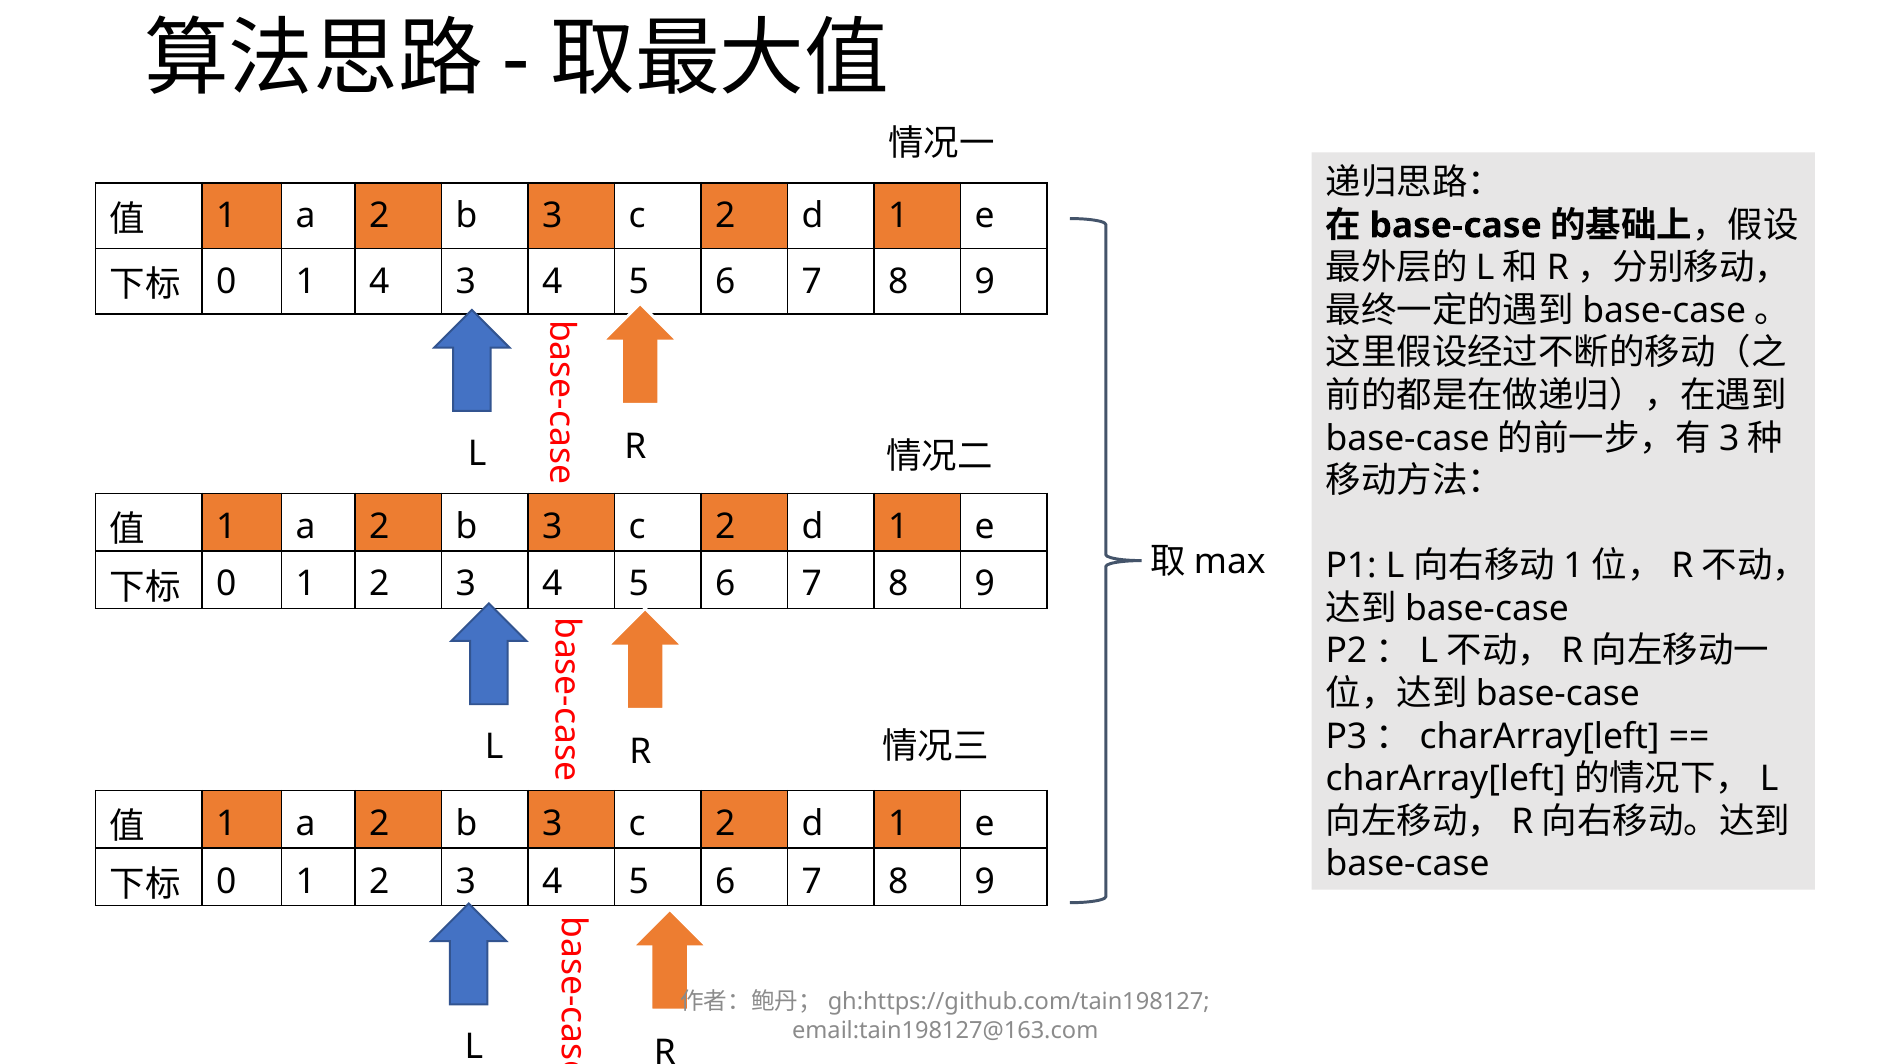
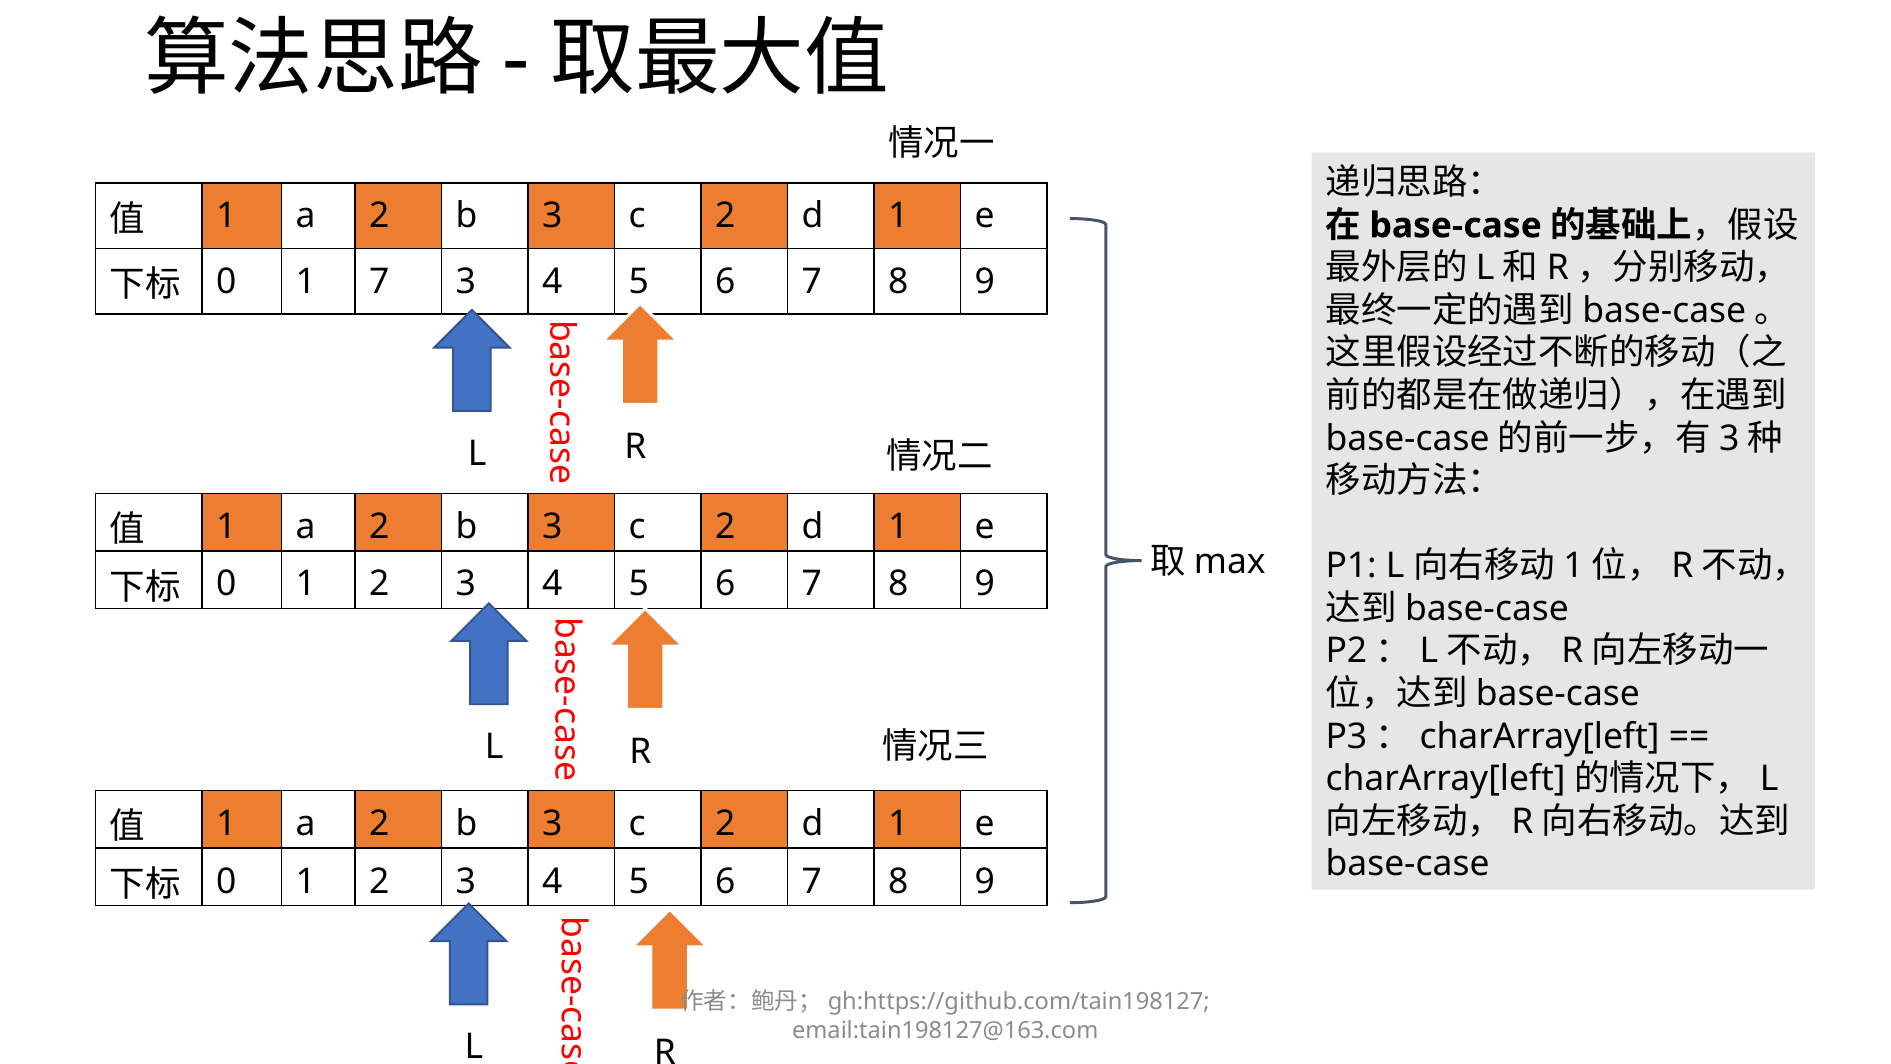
1 4: 4 -> 7
